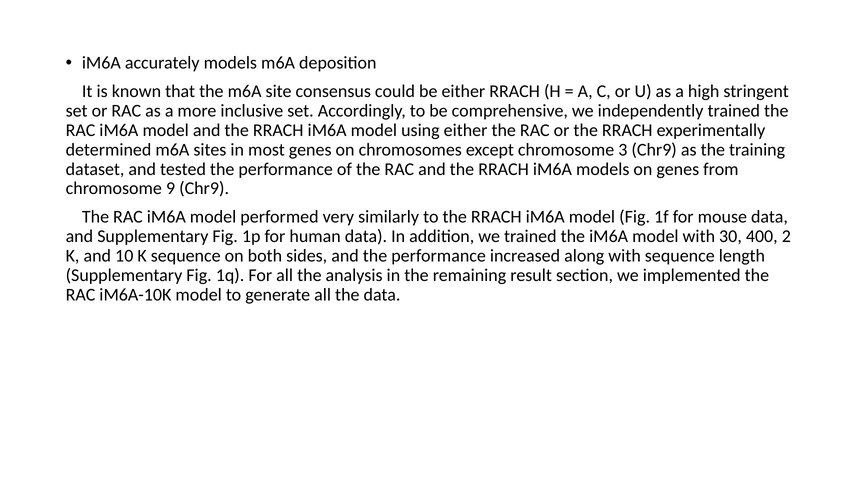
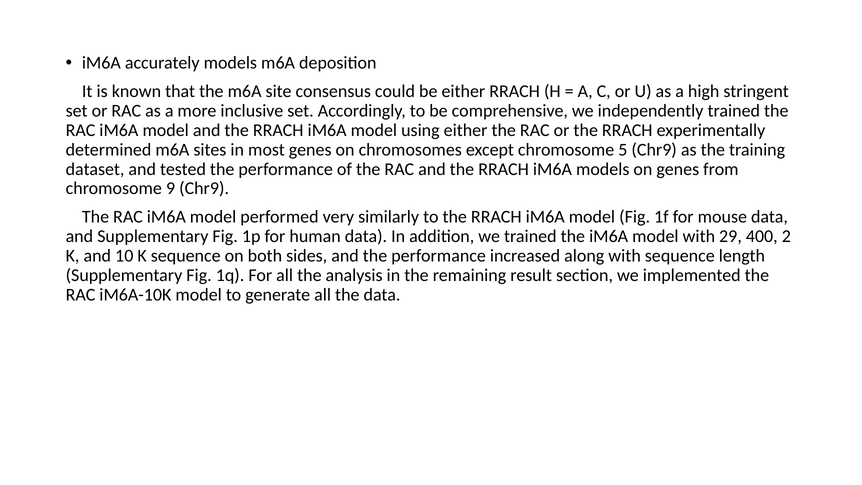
3: 3 -> 5
30: 30 -> 29
